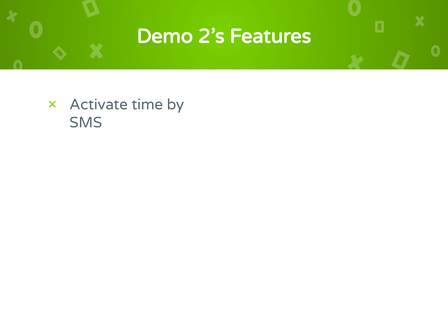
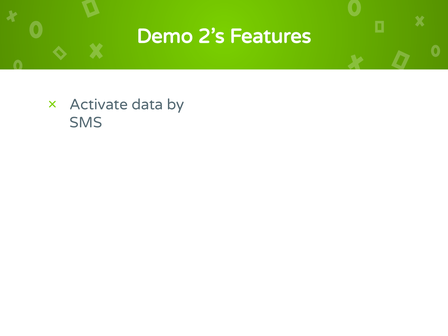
time: time -> data
